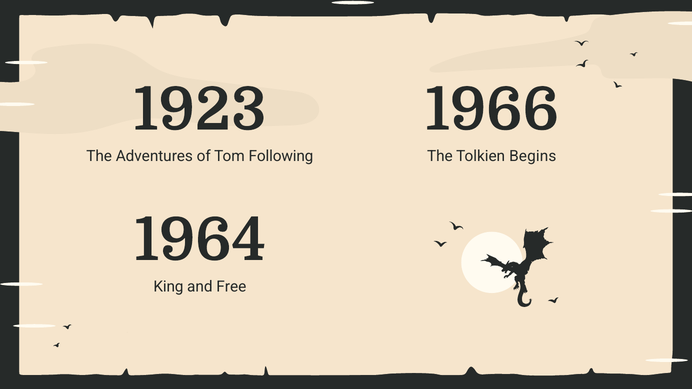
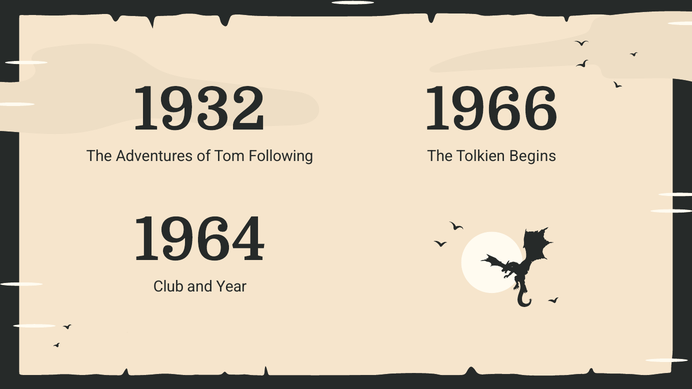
1923: 1923 -> 1932
King: King -> Club
Free: Free -> Year
